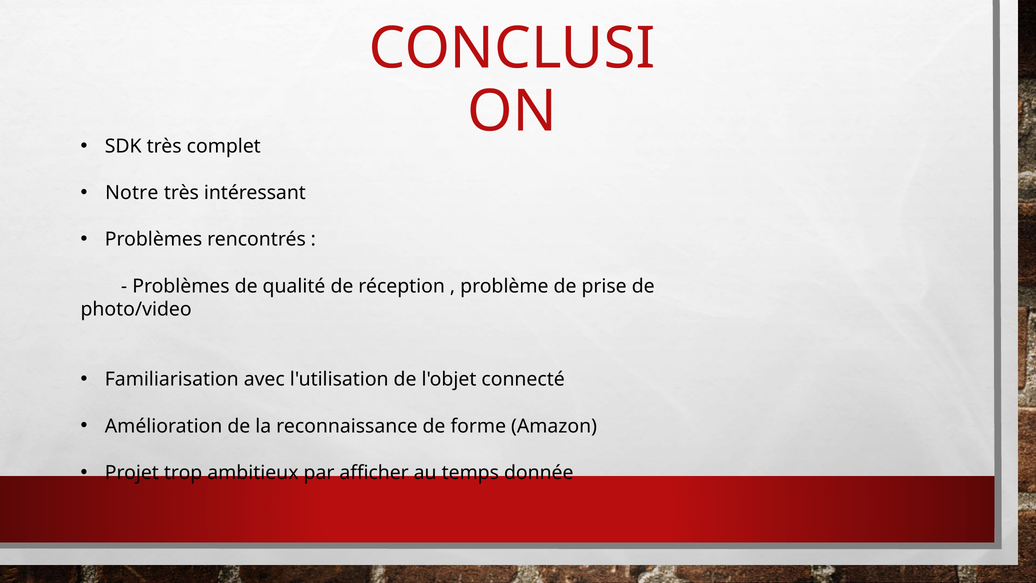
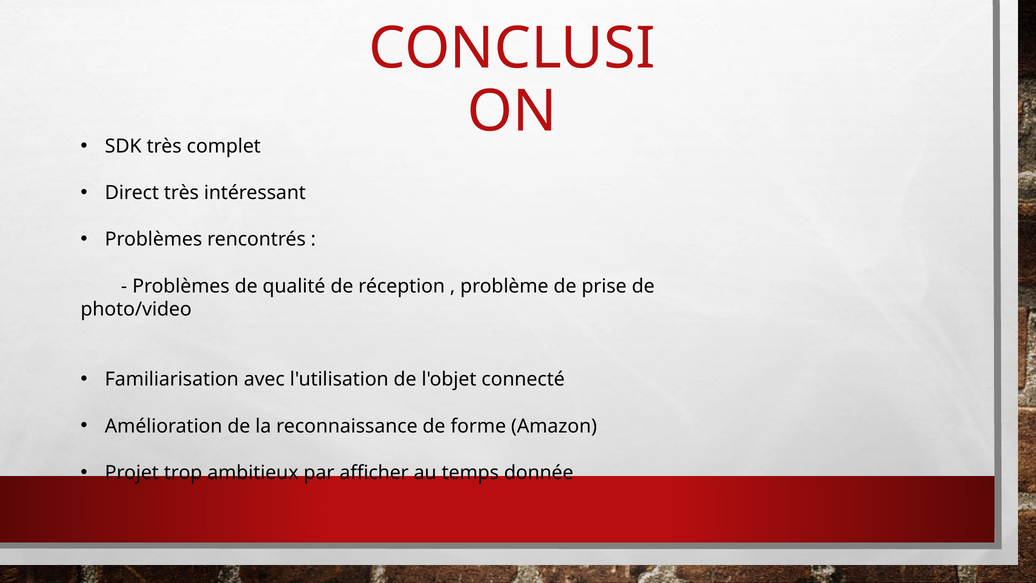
Notre: Notre -> Direct
